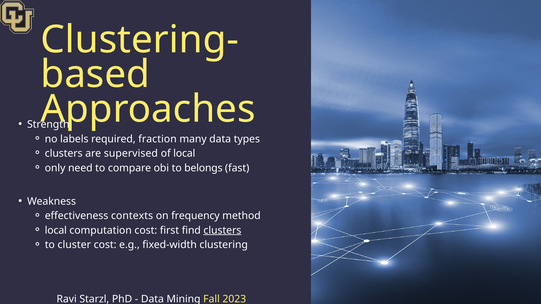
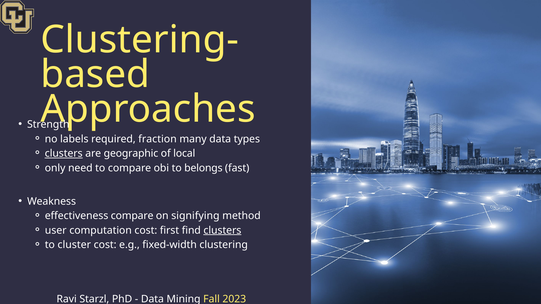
clusters at (64, 154) underline: none -> present
supervised: supervised -> geographic
effectiveness contexts: contexts -> compare
frequency: frequency -> signifying
local at (56, 231): local -> user
